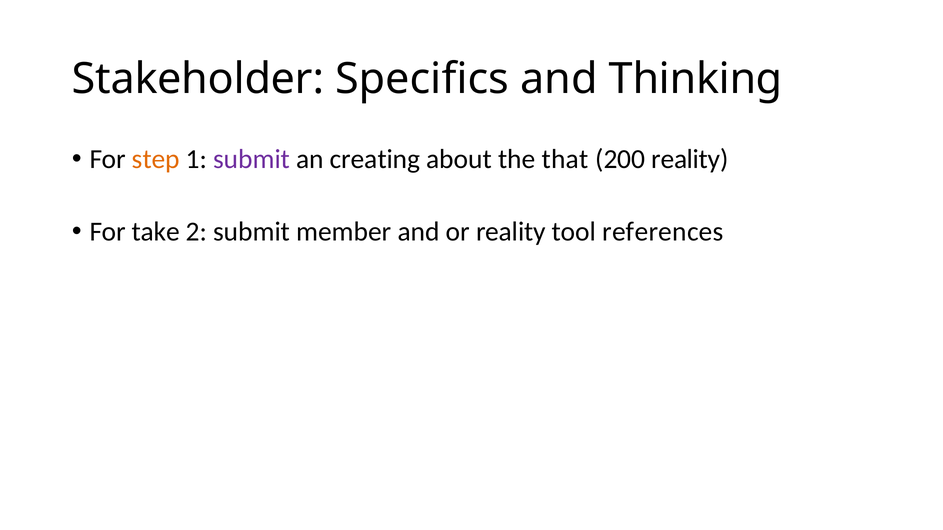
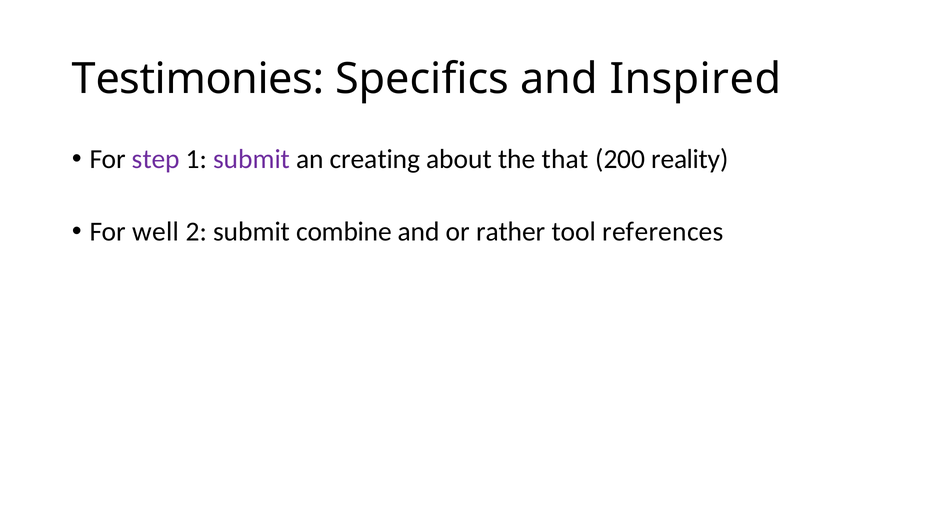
Stakeholder: Stakeholder -> Testimonies
Thinking: Thinking -> Inspired
step colour: orange -> purple
take: take -> well
member: member -> combine
or reality: reality -> rather
